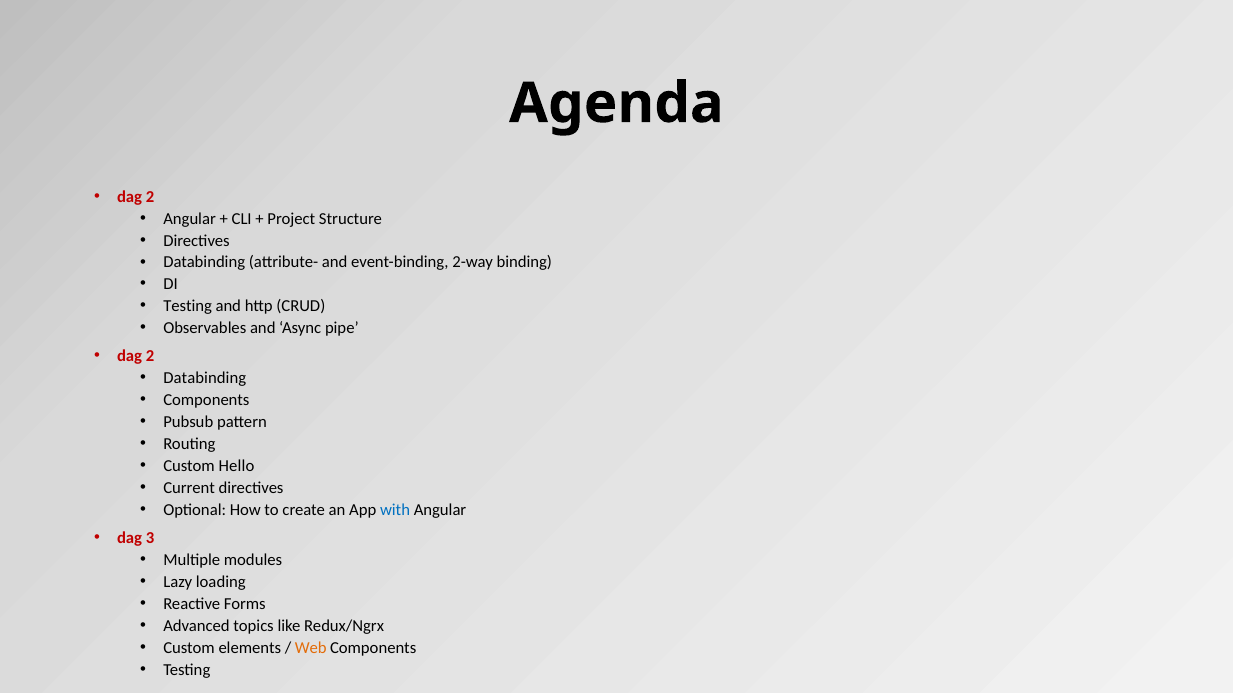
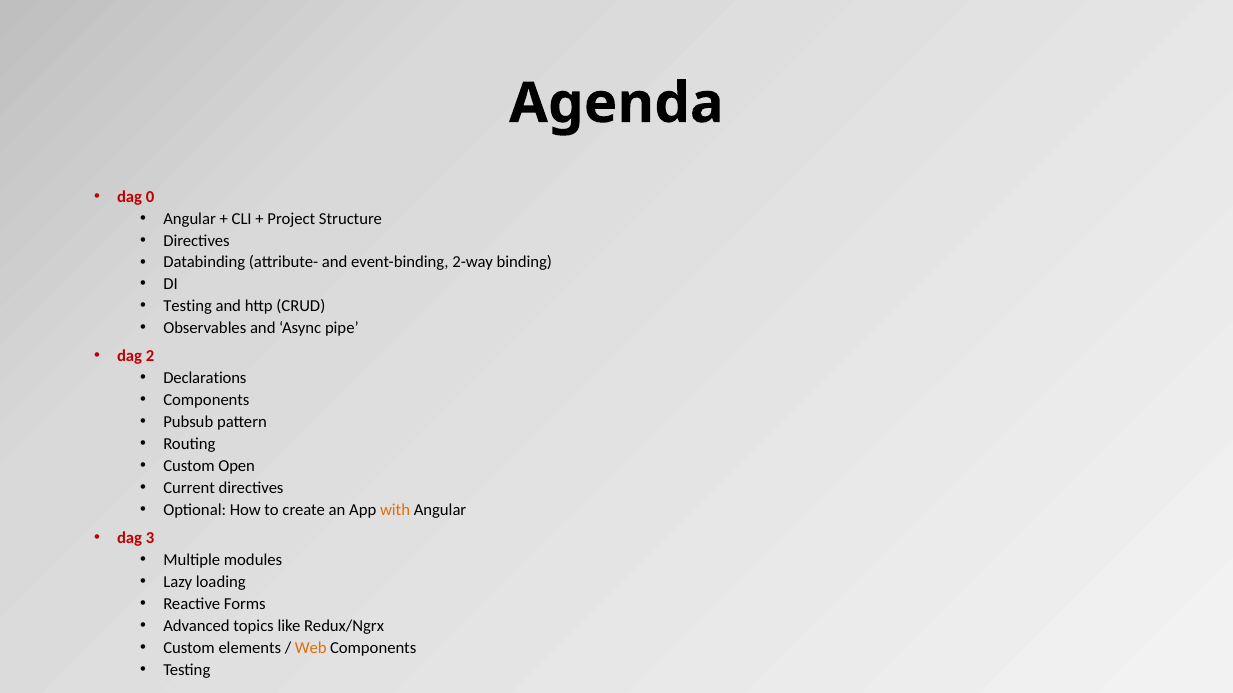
2 at (150, 197): 2 -> 0
Databinding at (205, 378): Databinding -> Declarations
Hello: Hello -> Open
with colour: blue -> orange
